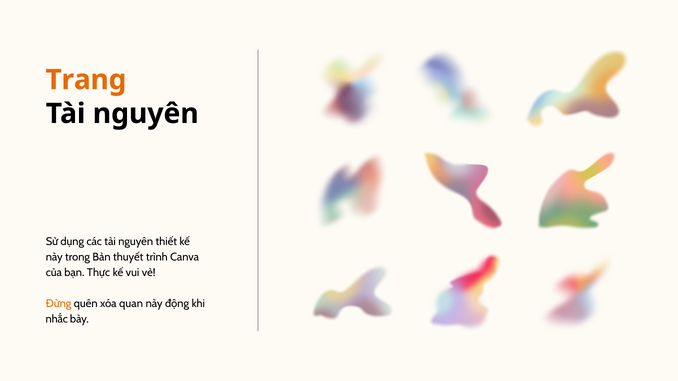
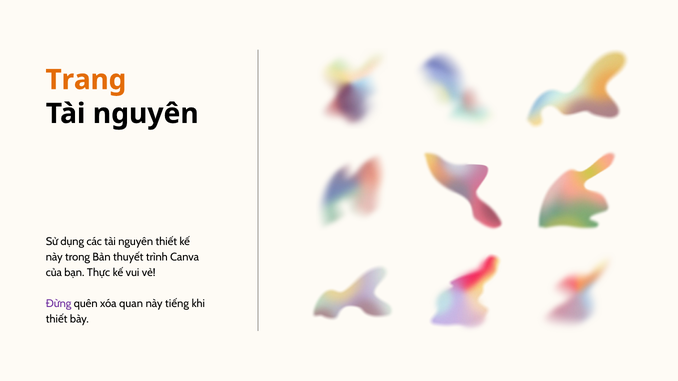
Đừng colour: orange -> purple
động: động -> tiếng
nhắc at (57, 319): nhắc -> thiết
